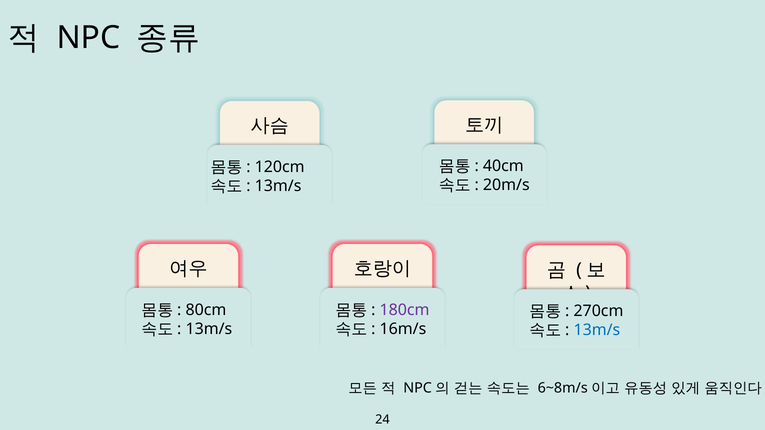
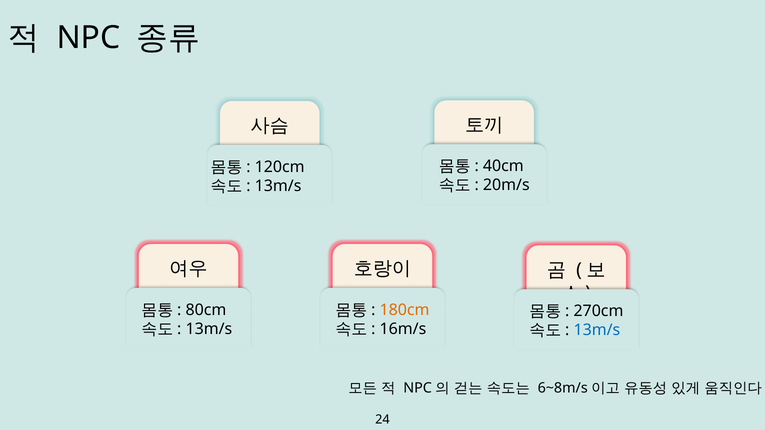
180cm colour: purple -> orange
